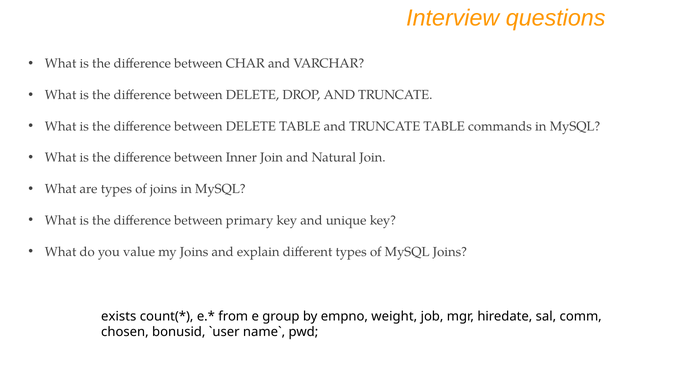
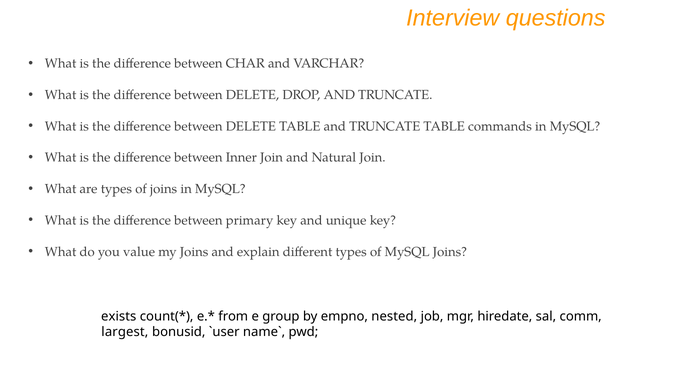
weight: weight -> nested
chosen: chosen -> largest
